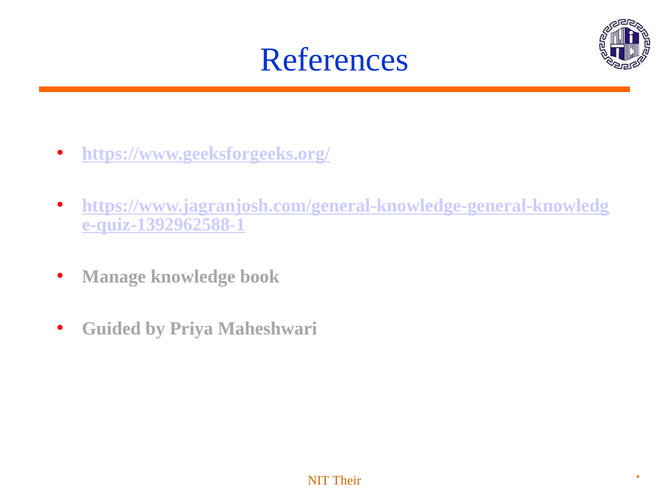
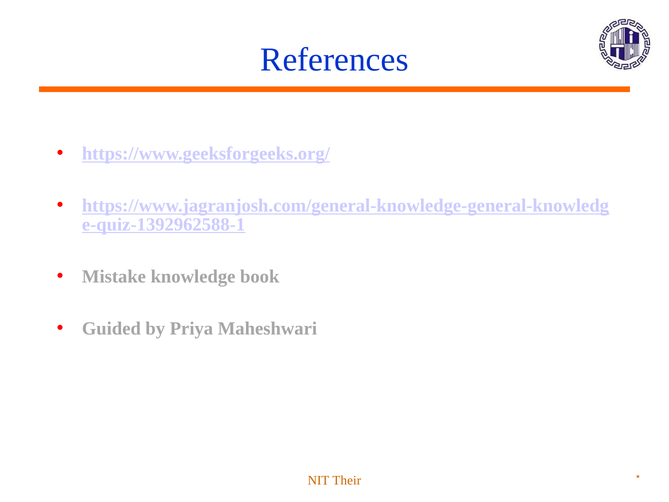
Manage: Manage -> Mistake
